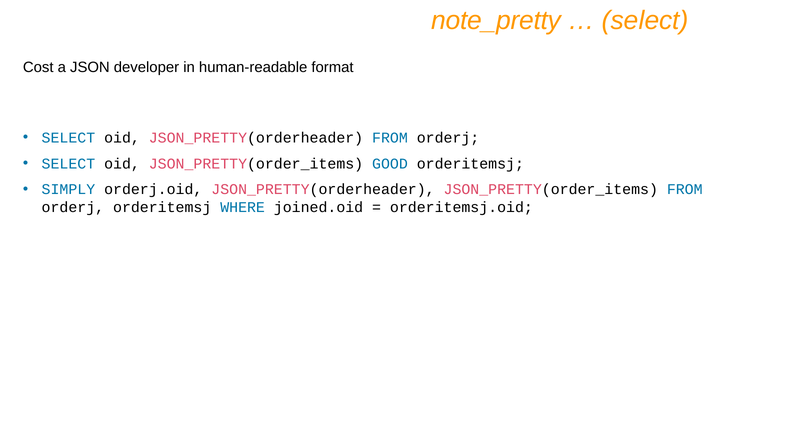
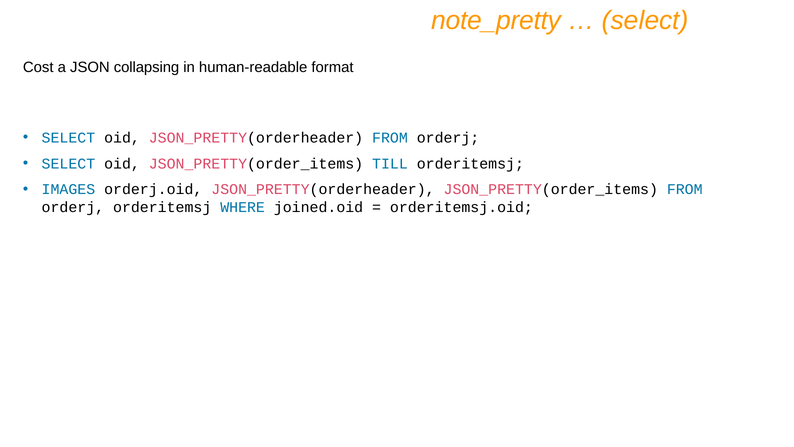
developer: developer -> collapsing
GOOD: GOOD -> TILL
SIMPLY: SIMPLY -> IMAGES
